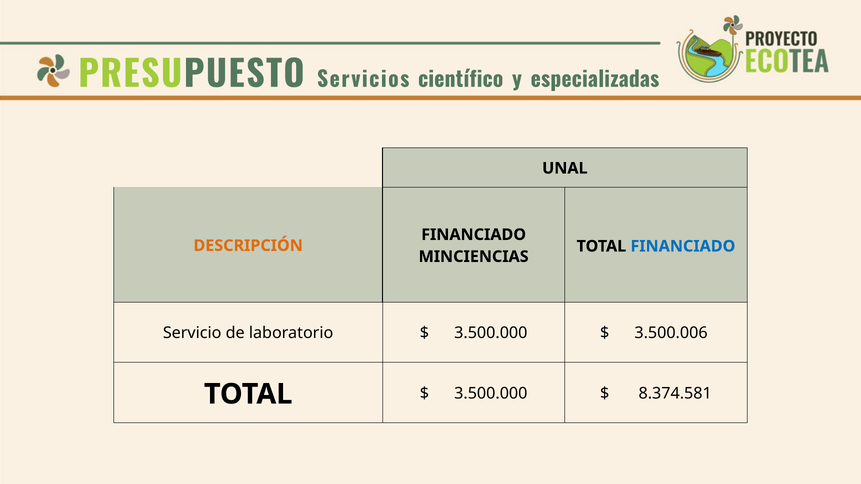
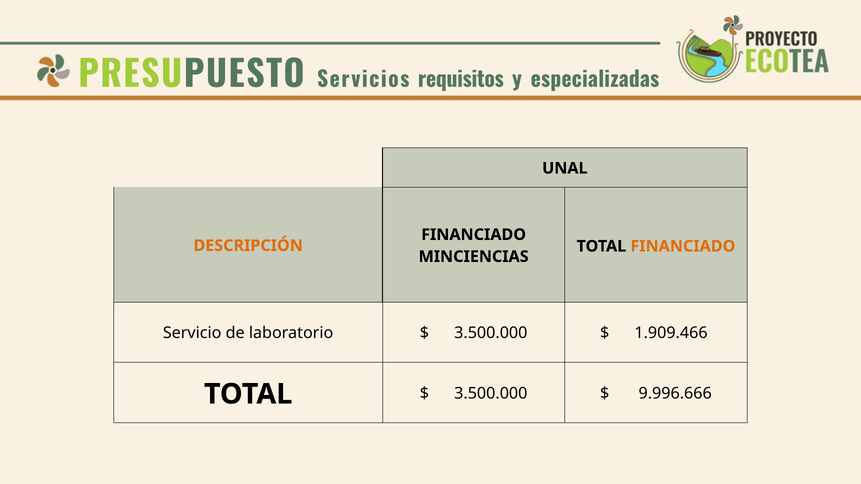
científico: científico -> requisitos
FINANCIADO at (683, 246) colour: blue -> orange
3.500.006: 3.500.006 -> 1.909.466
8.374.581: 8.374.581 -> 9.996.666
